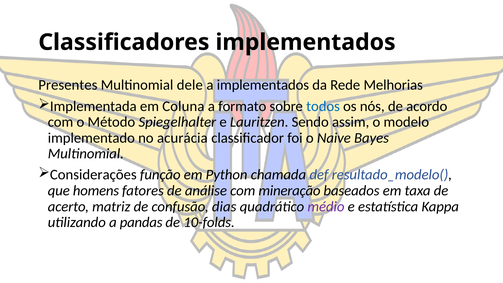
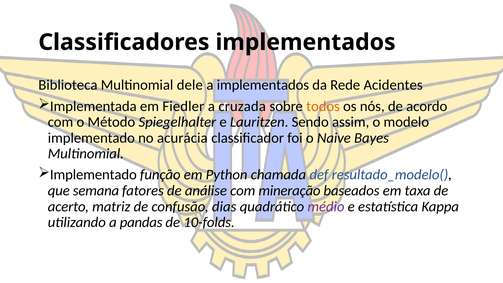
Presentes: Presentes -> Biblioteca
Melhorias: Melhorias -> Acidentes
Coluna: Coluna -> Fiedler
formato: formato -> cruzada
todos colour: blue -> orange
Considerações at (93, 175): Considerações -> Implementado
homens: homens -> semana
